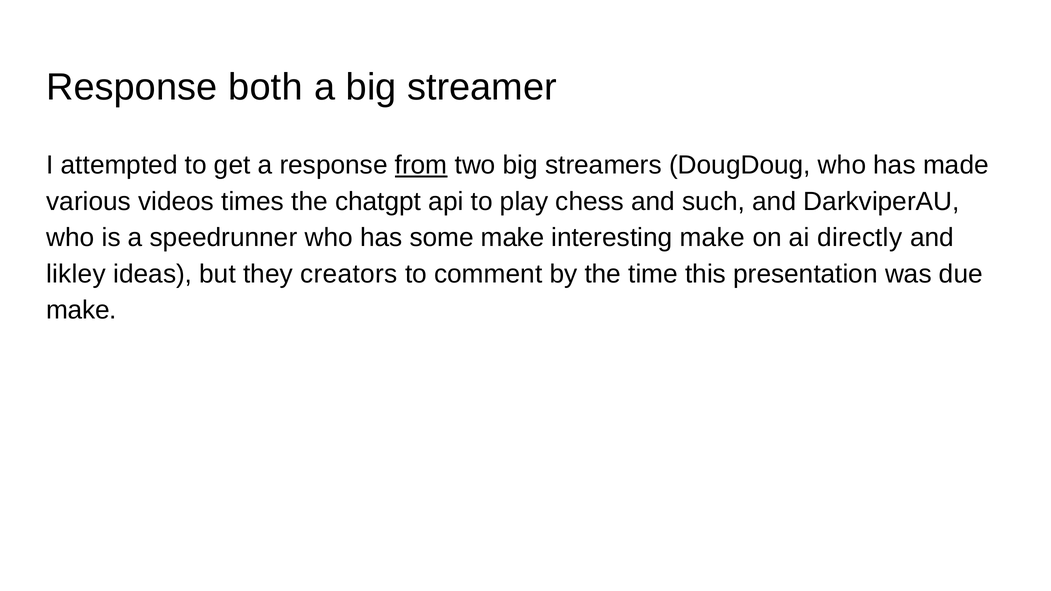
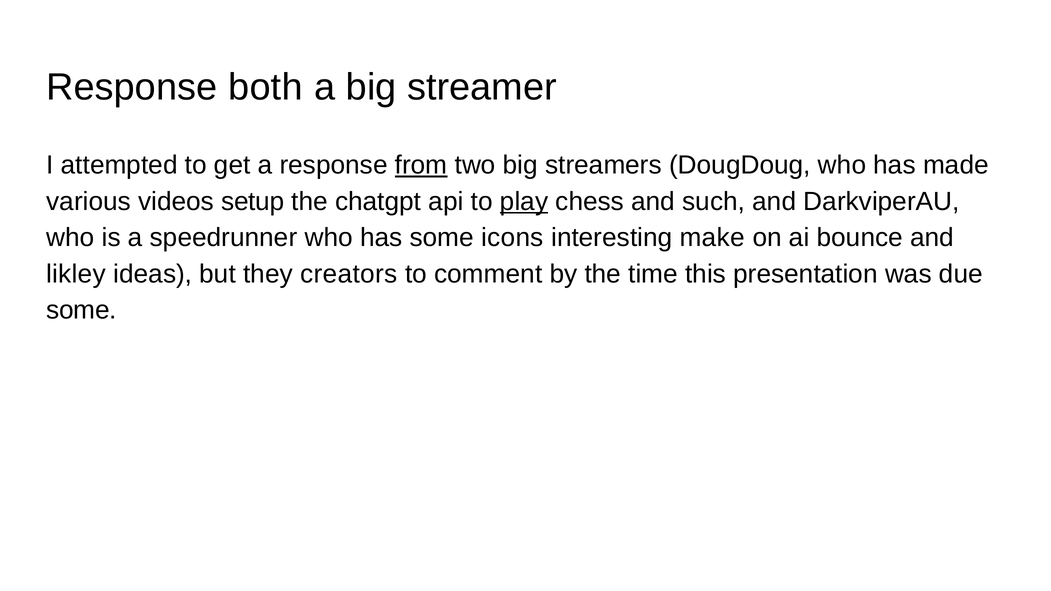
times: times -> setup
play underline: none -> present
some make: make -> icons
directly: directly -> bounce
make at (81, 310): make -> some
